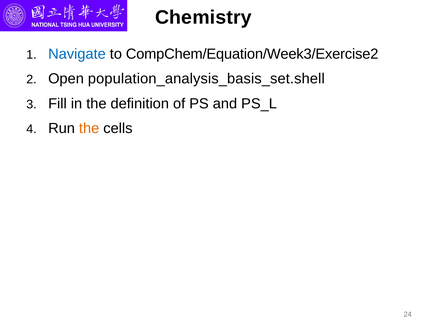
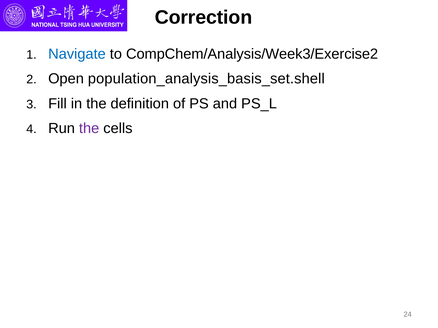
Chemistry: Chemistry -> Correction
CompChem/Equation/Week3/Exercise2: CompChem/Equation/Week3/Exercise2 -> CompChem/Analysis/Week3/Exercise2
the at (89, 129) colour: orange -> purple
